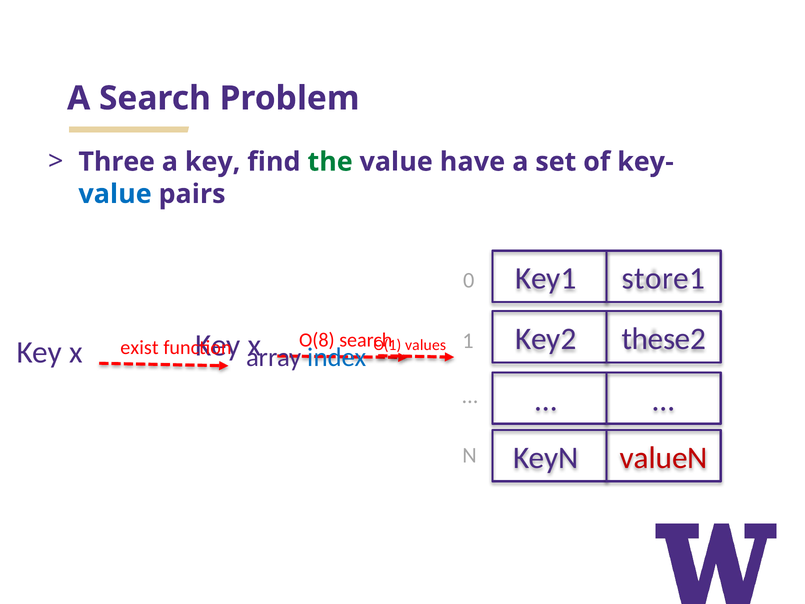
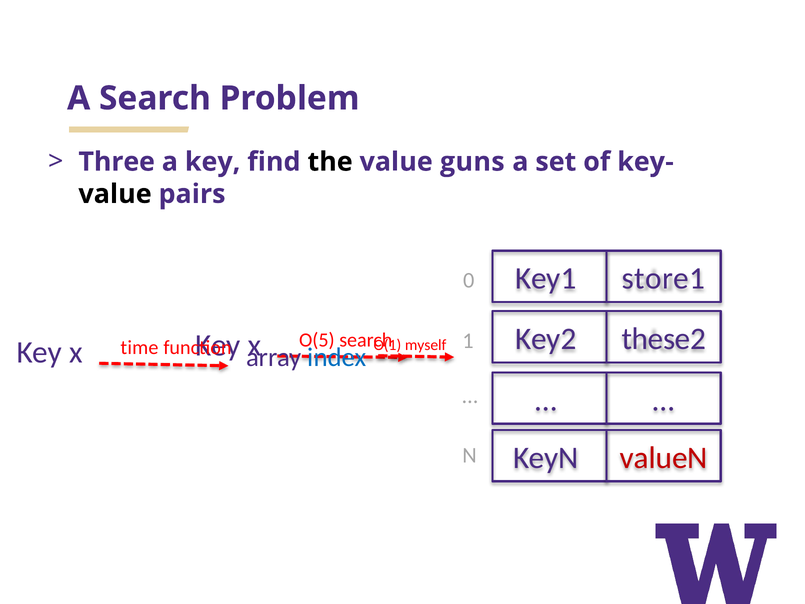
the colour: green -> black
have: have -> guns
value at (115, 194) colour: blue -> black
O(8: O(8 -> O(5
values: values -> myself
exist: exist -> time
